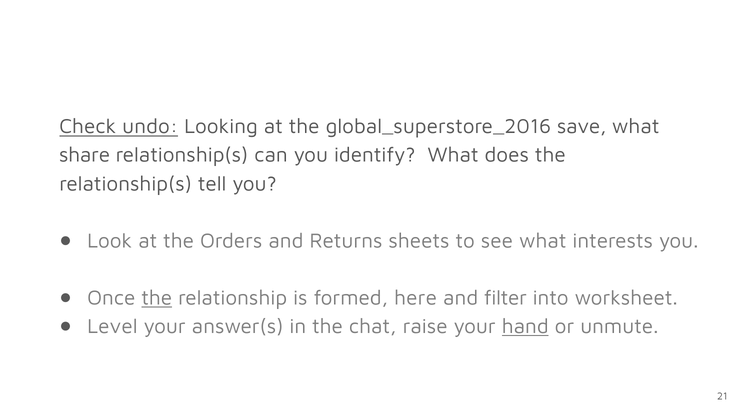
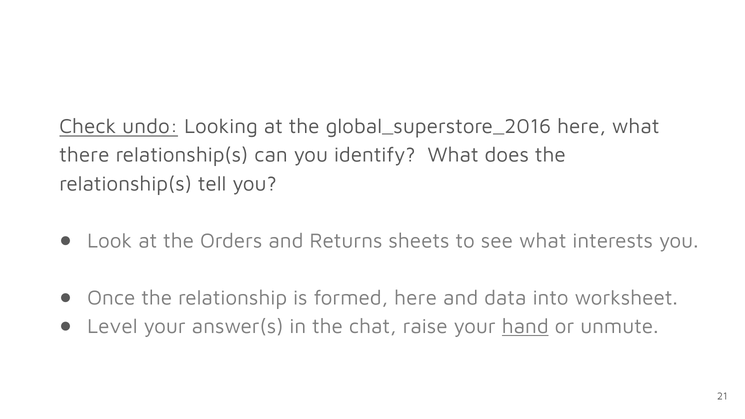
global_superstore_2016 save: save -> here
share: share -> there
the at (157, 298) underline: present -> none
filter: filter -> data
